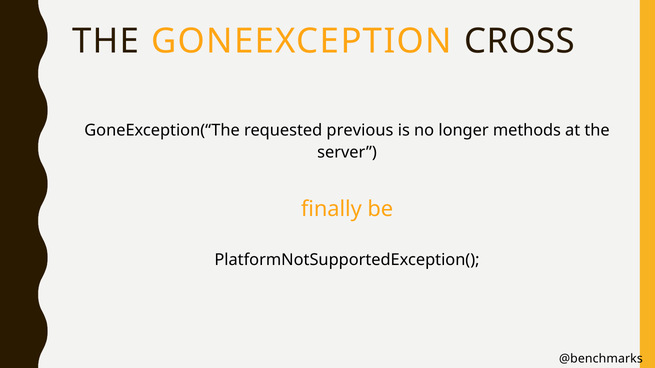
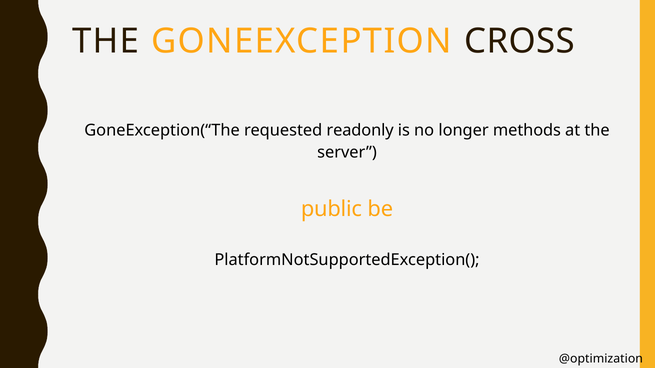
previous: previous -> readonly
finally: finally -> public
@benchmarks: @benchmarks -> @optimization
